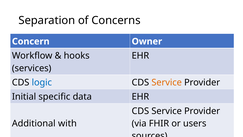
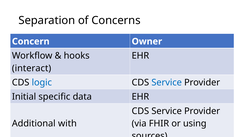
services: services -> interact
Service at (167, 82) colour: orange -> blue
users: users -> using
